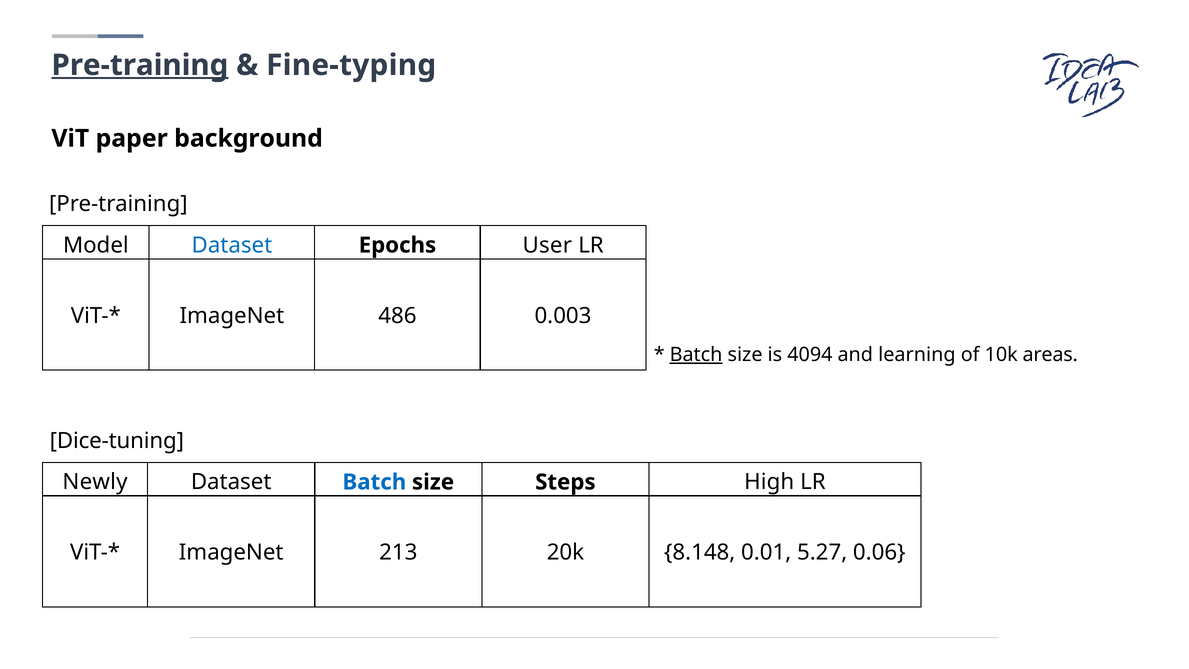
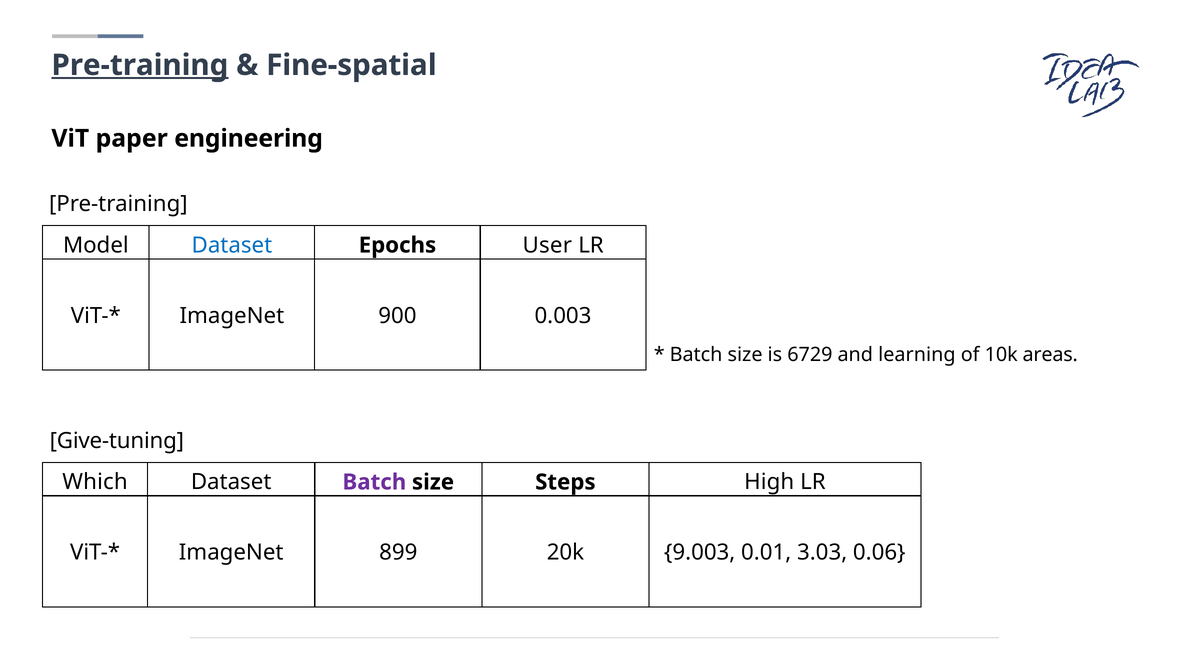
Fine-typing: Fine-typing -> Fine-spatial
background: background -> engineering
486: 486 -> 900
Batch at (696, 355) underline: present -> none
4094: 4094 -> 6729
Dice-tuning: Dice-tuning -> Give-tuning
Newly: Newly -> Which
Batch at (374, 482) colour: blue -> purple
213: 213 -> 899
8.148: 8.148 -> 9.003
5.27: 5.27 -> 3.03
